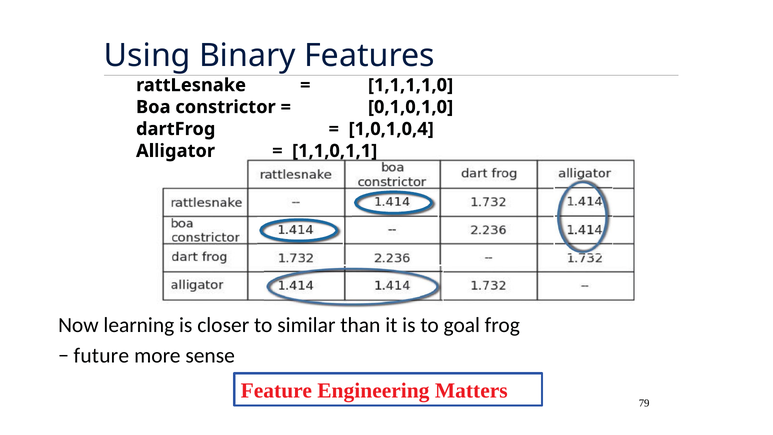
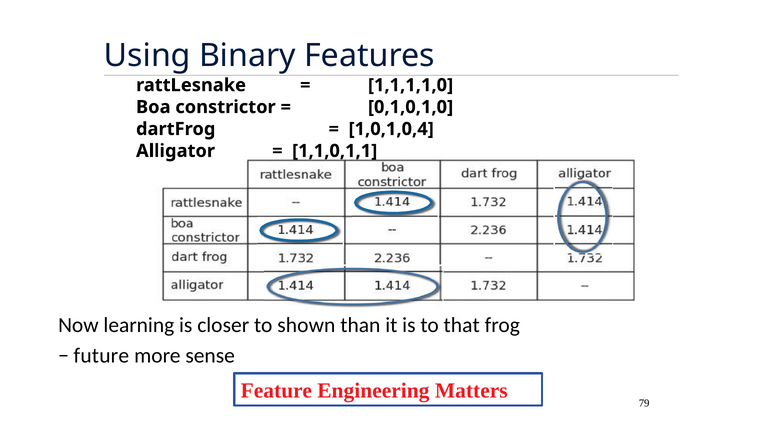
similar: similar -> shown
goal: goal -> that
